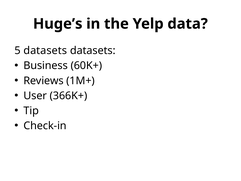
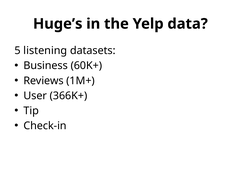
5 datasets: datasets -> listening
